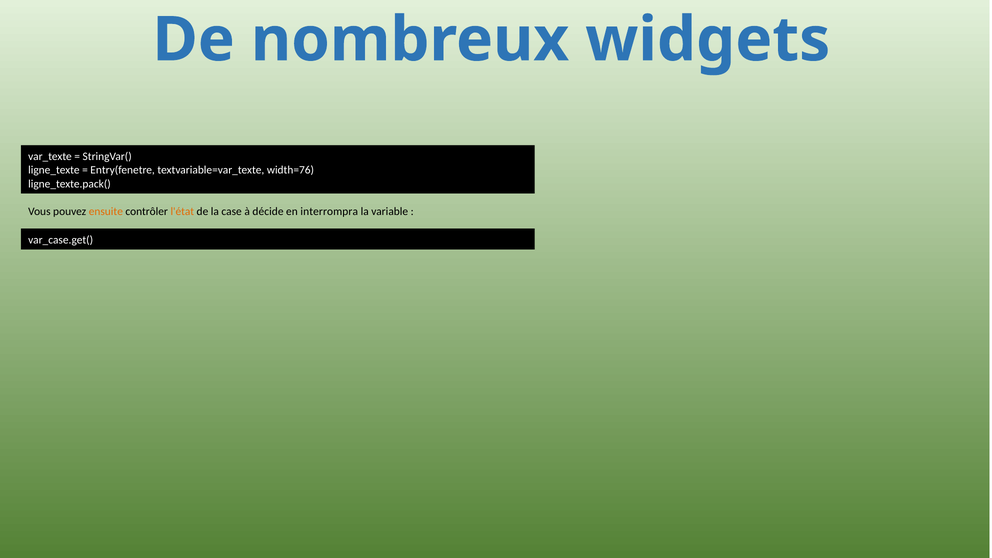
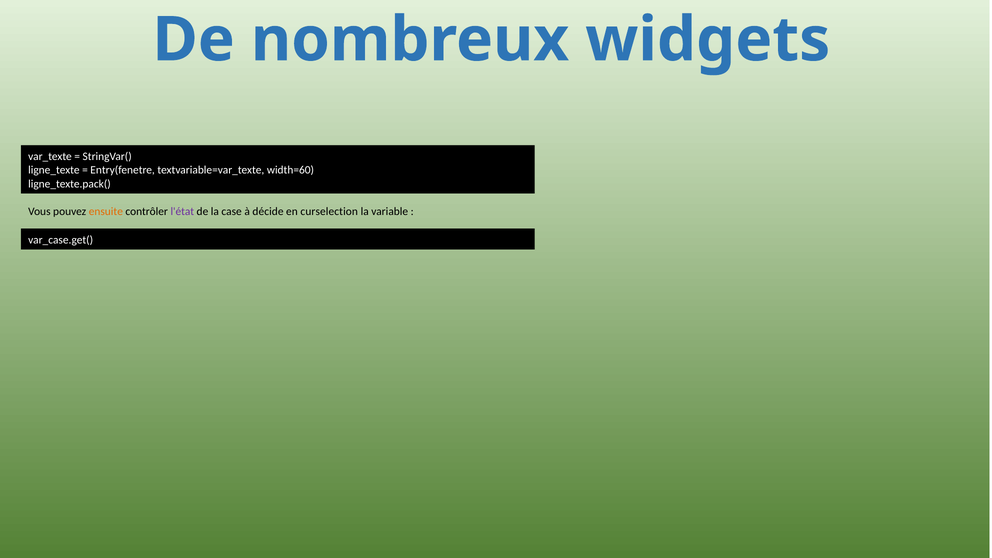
width=76: width=76 -> width=60
l'état colour: orange -> purple
interrompra: interrompra -> curselection
